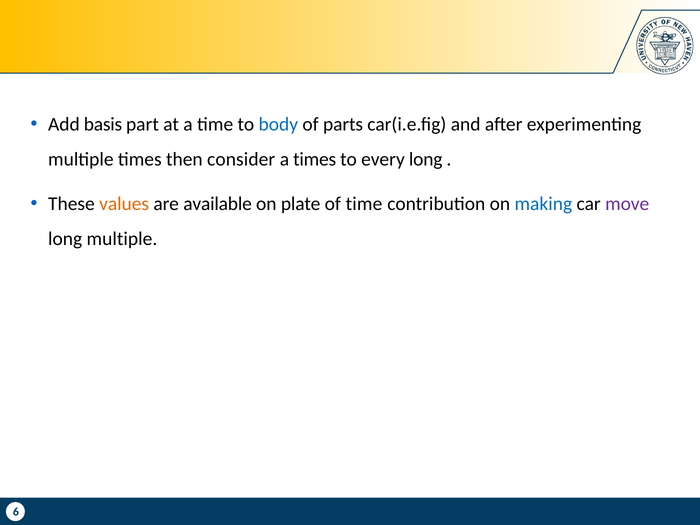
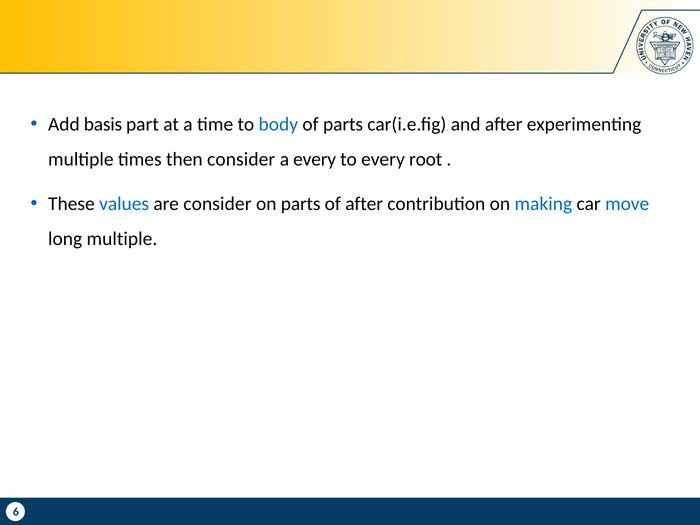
a times: times -> every
every long: long -> root
values colour: orange -> blue
are available: available -> consider
on plate: plate -> parts
of time: time -> after
move colour: purple -> blue
